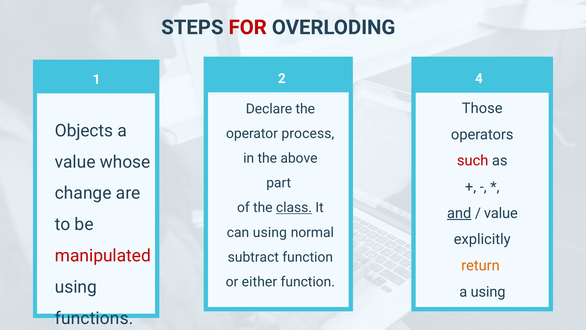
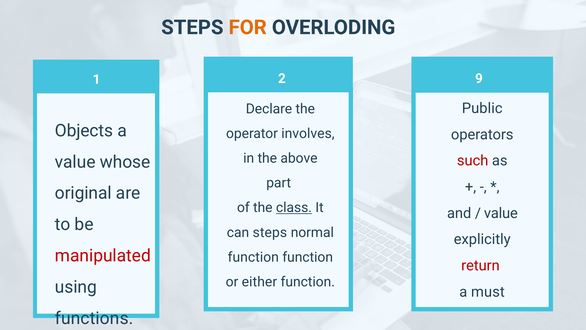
FOR colour: red -> orange
4: 4 -> 9
Those: Those -> Public
process: process -> involves
change: change -> original
and underline: present -> none
can using: using -> steps
subtract at (253, 257): subtract -> function
return colour: orange -> red
a using: using -> must
